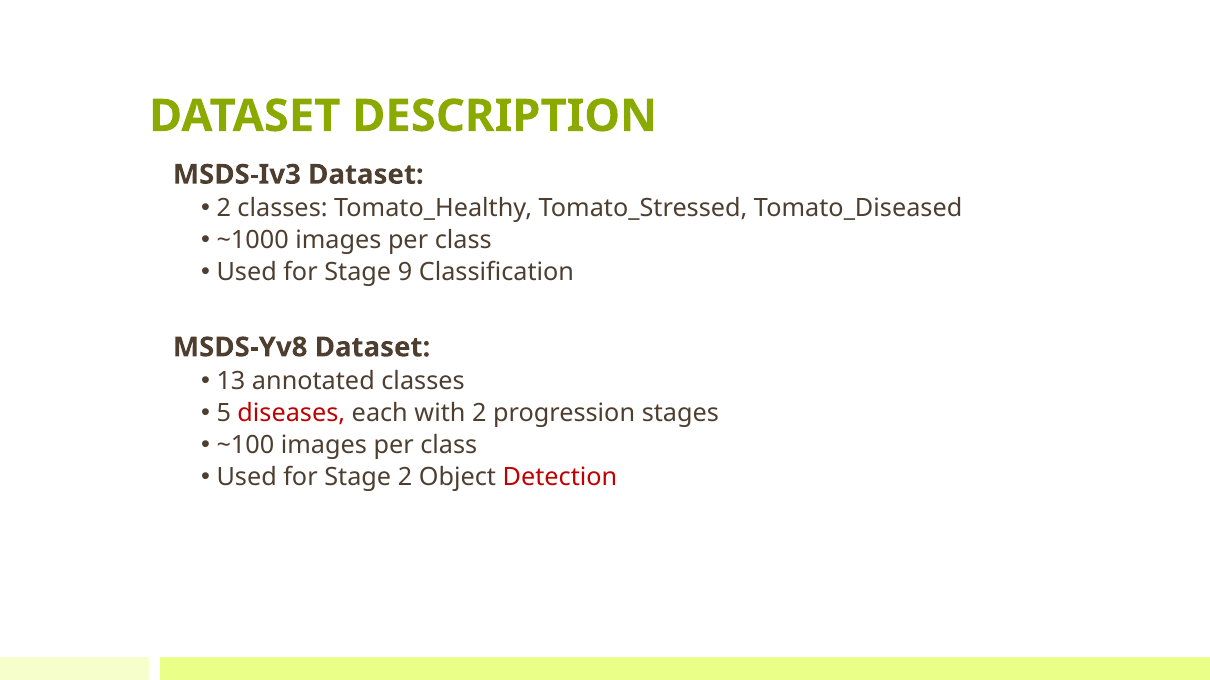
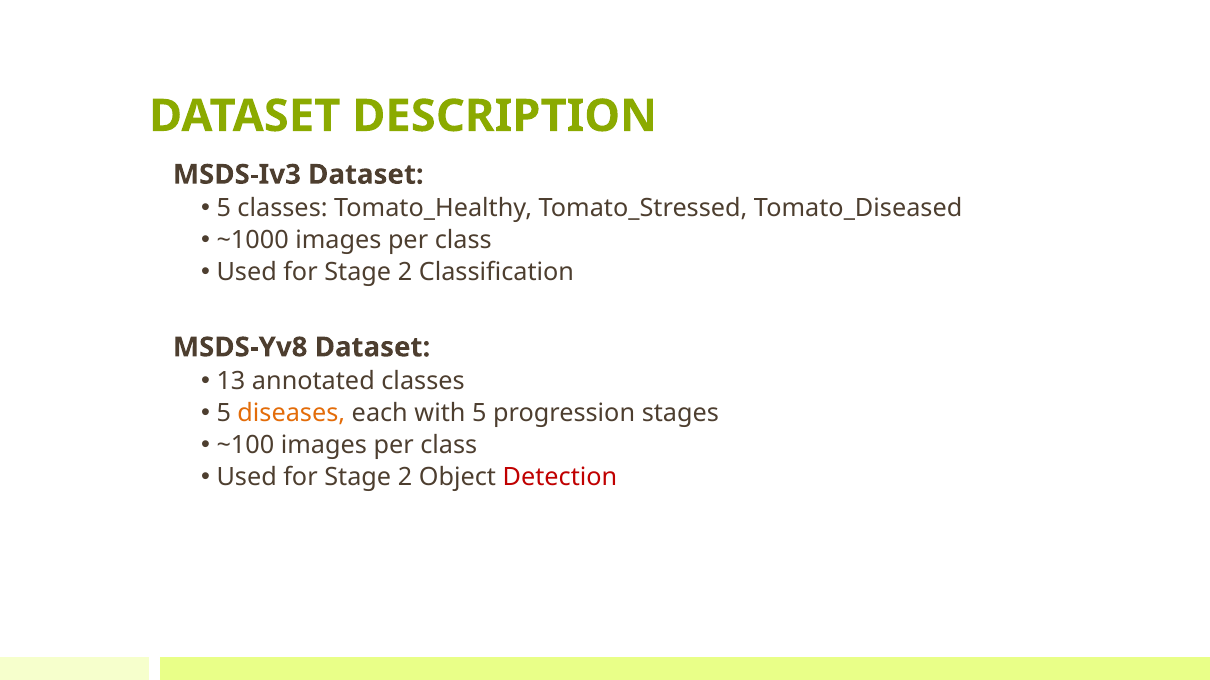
2 at (224, 208): 2 -> 5
9 at (405, 273): 9 -> 2
diseases colour: red -> orange
with 2: 2 -> 5
